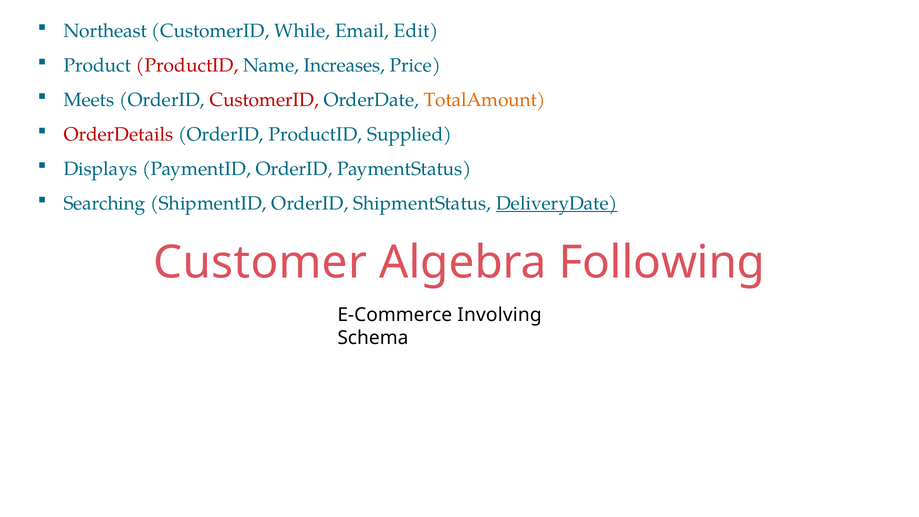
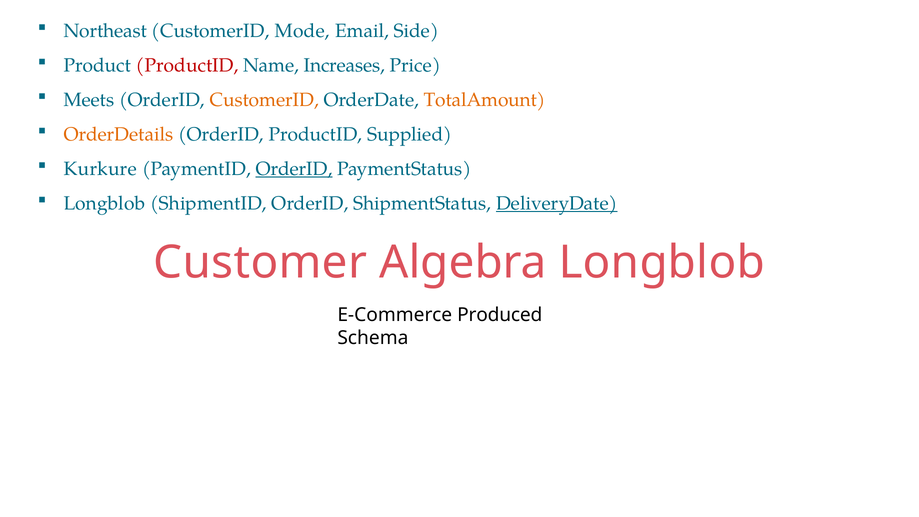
While: While -> Mode
Edit: Edit -> Side
CustomerID at (264, 100) colour: red -> orange
OrderDetails colour: red -> orange
Displays: Displays -> Kurkure
OrderID at (294, 169) underline: none -> present
Searching at (104, 203): Searching -> Longblob
Algebra Following: Following -> Longblob
Involving: Involving -> Produced
